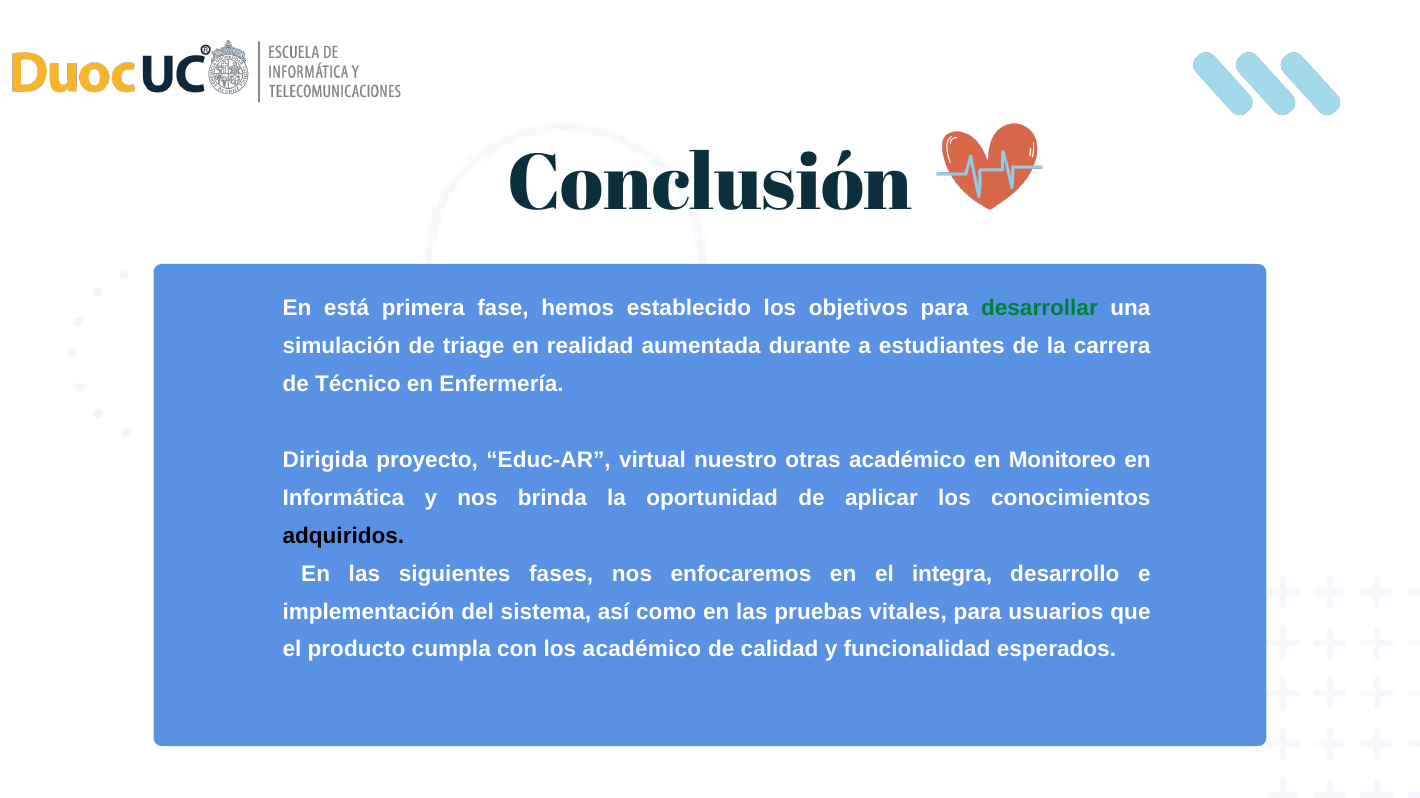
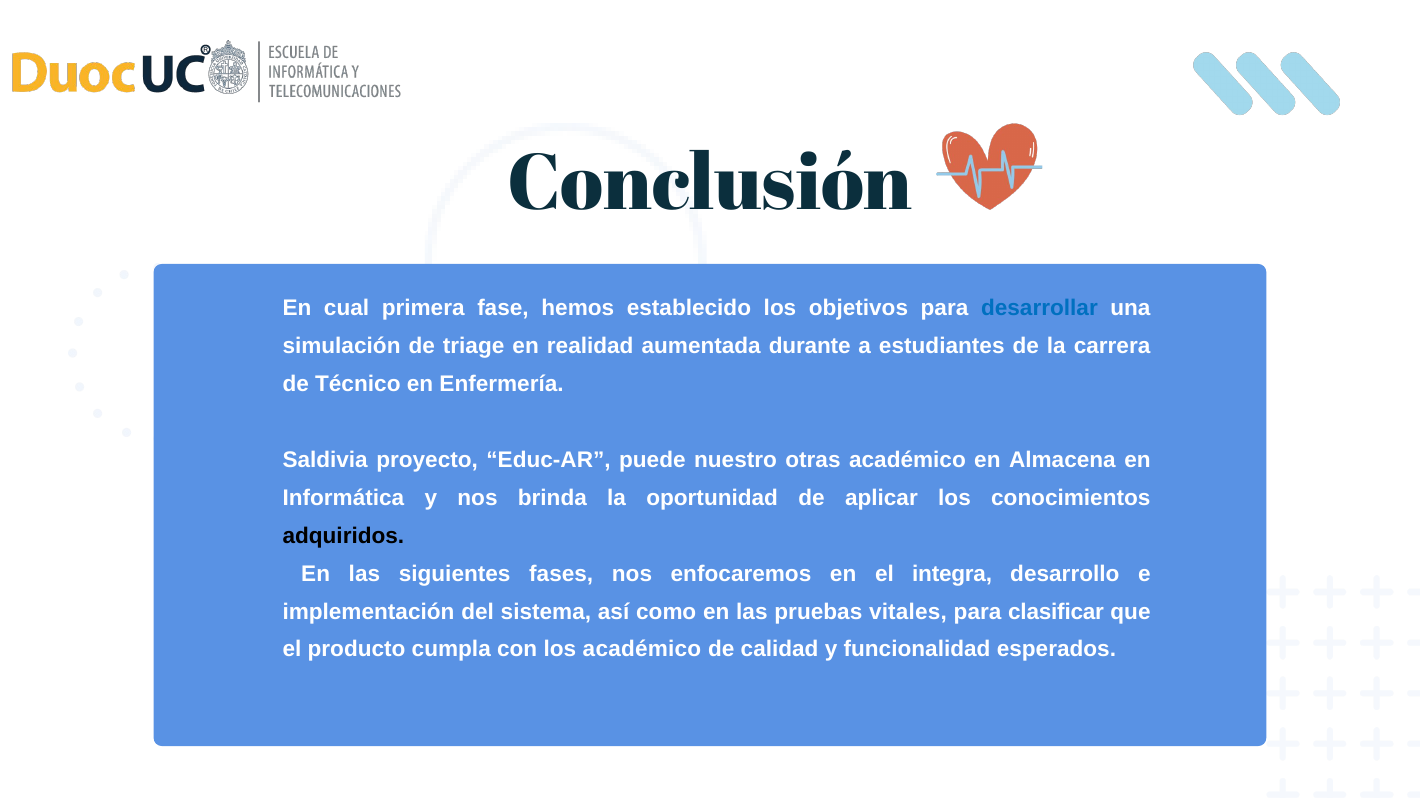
está: está -> cual
desarrollar colour: green -> blue
Dirigida: Dirigida -> Saldivia
virtual: virtual -> puede
Monitoreo: Monitoreo -> Almacena
usuarios: usuarios -> clasificar
